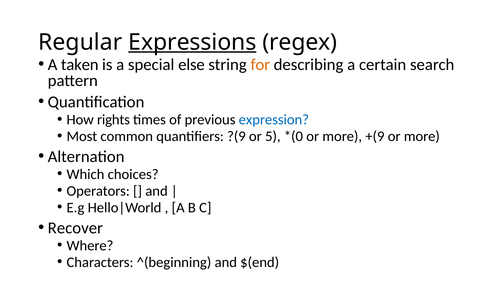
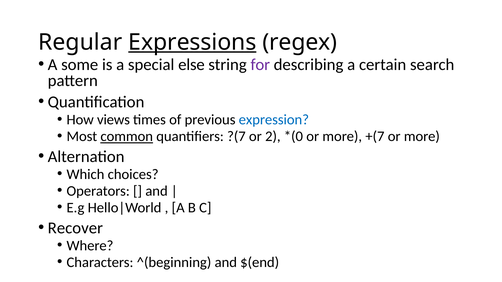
taken: taken -> some
for colour: orange -> purple
rights: rights -> views
common underline: none -> present
?(9: ?(9 -> ?(7
5: 5 -> 2
+(9: +(9 -> +(7
